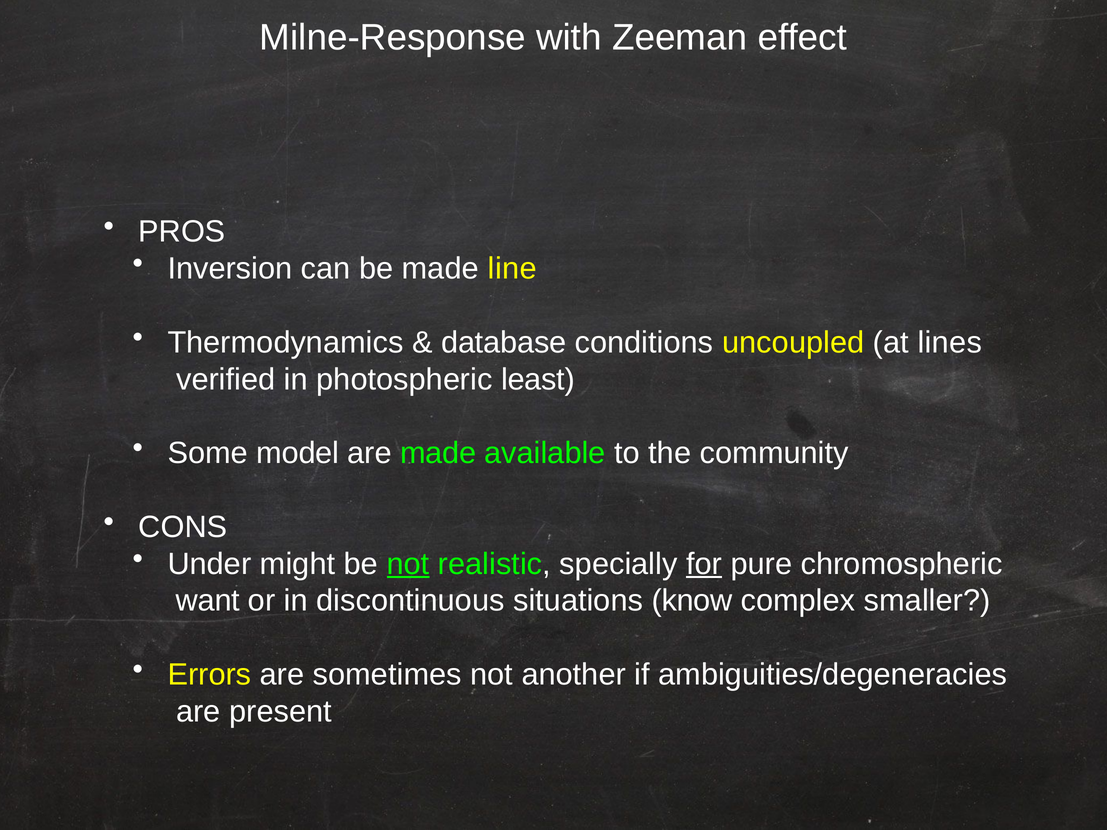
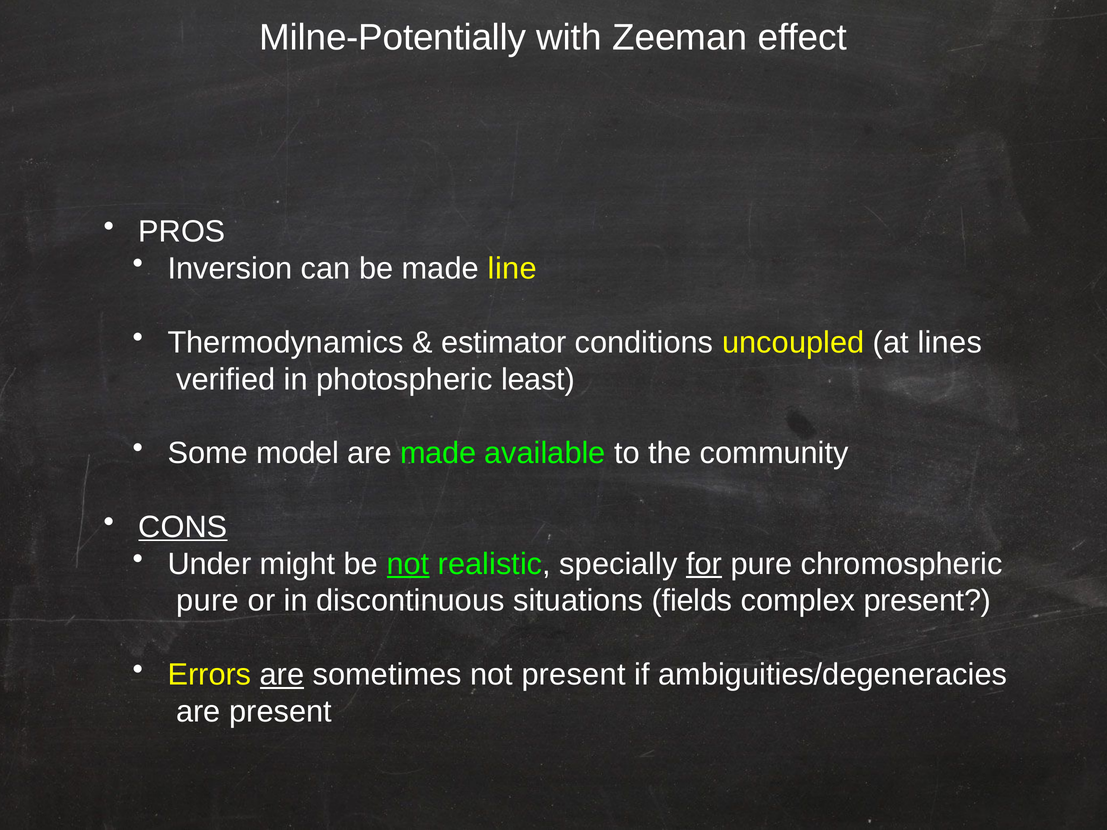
Milne-Response: Milne-Response -> Milne-Potentially
database: database -> estimator
CONS underline: none -> present
want at (208, 601): want -> pure
know: know -> fields
complex smaller: smaller -> present
are at (282, 675) underline: none -> present
not another: another -> present
